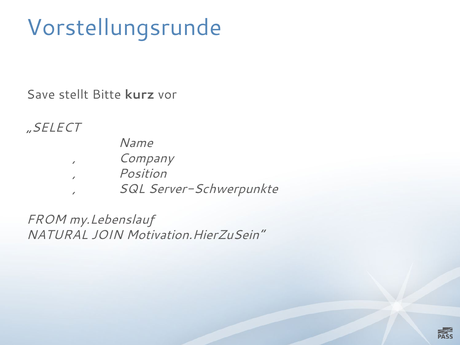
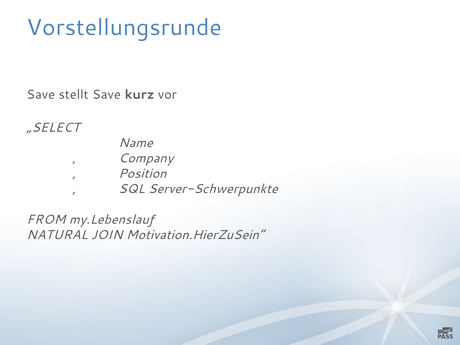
stellt Bitte: Bitte -> Save
